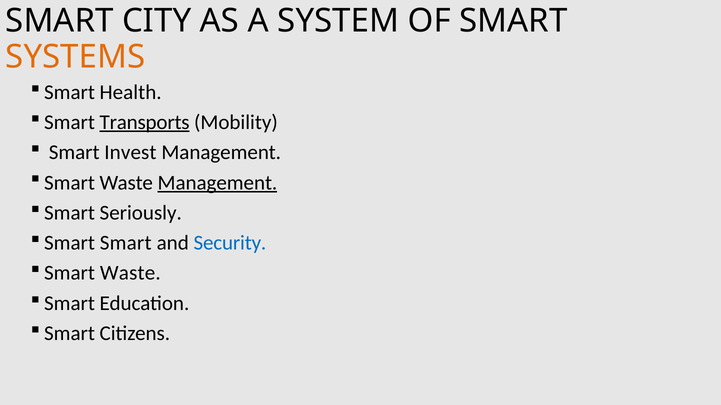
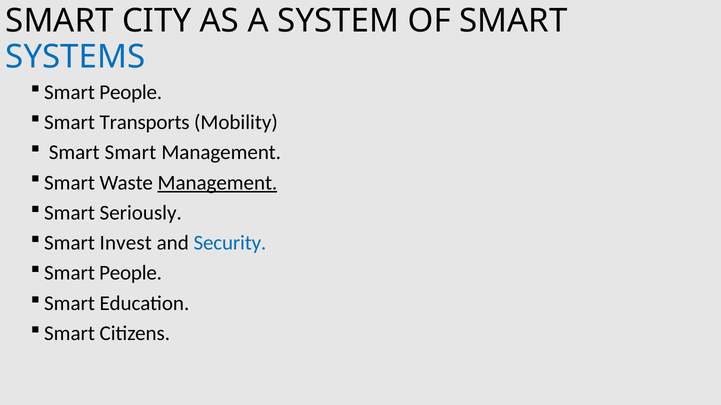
SYSTEMS colour: orange -> blue
Health at (131, 92): Health -> People
Transports underline: present -> none
Smart Invest: Invest -> Smart
Smart Smart: Smart -> Invest
Waste at (130, 273): Waste -> People
